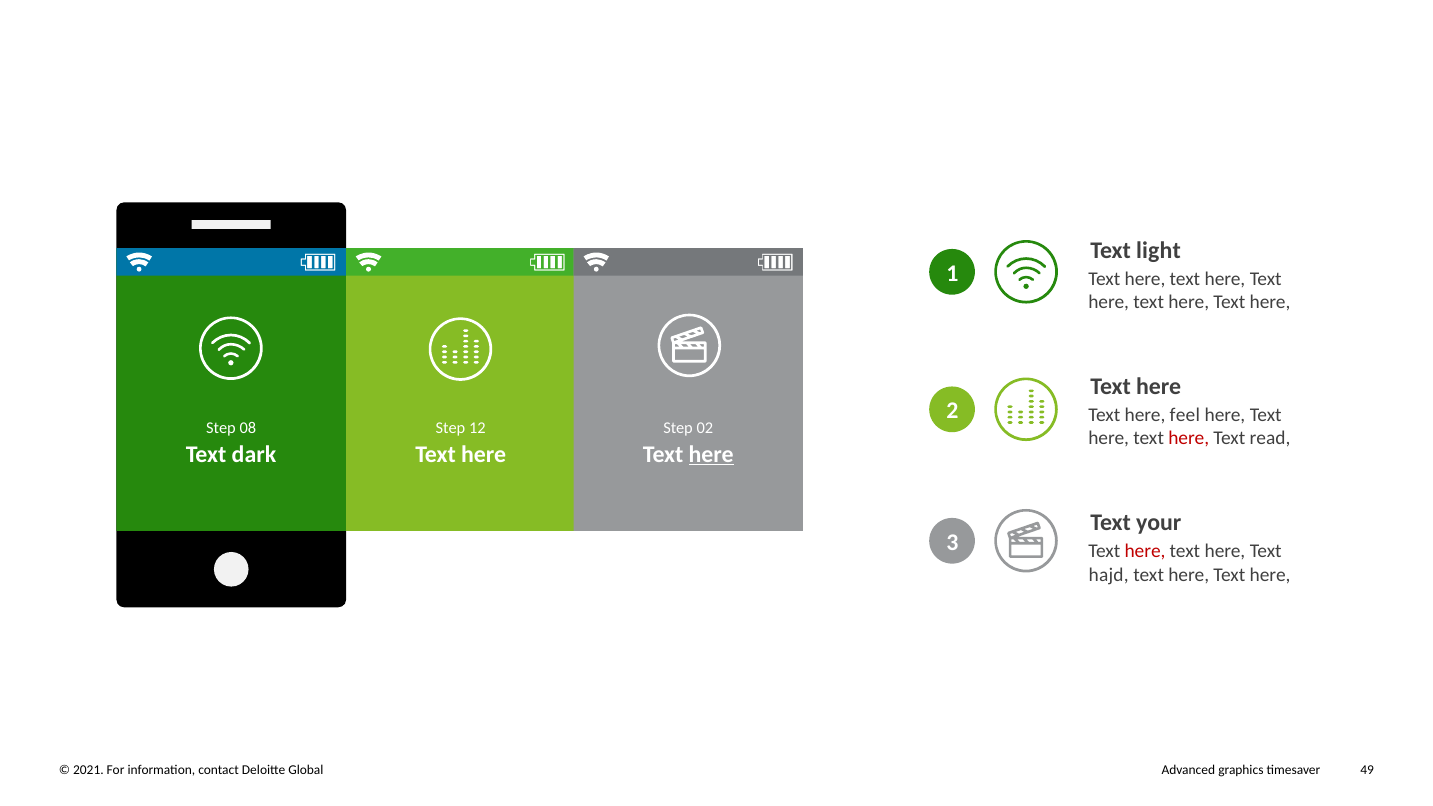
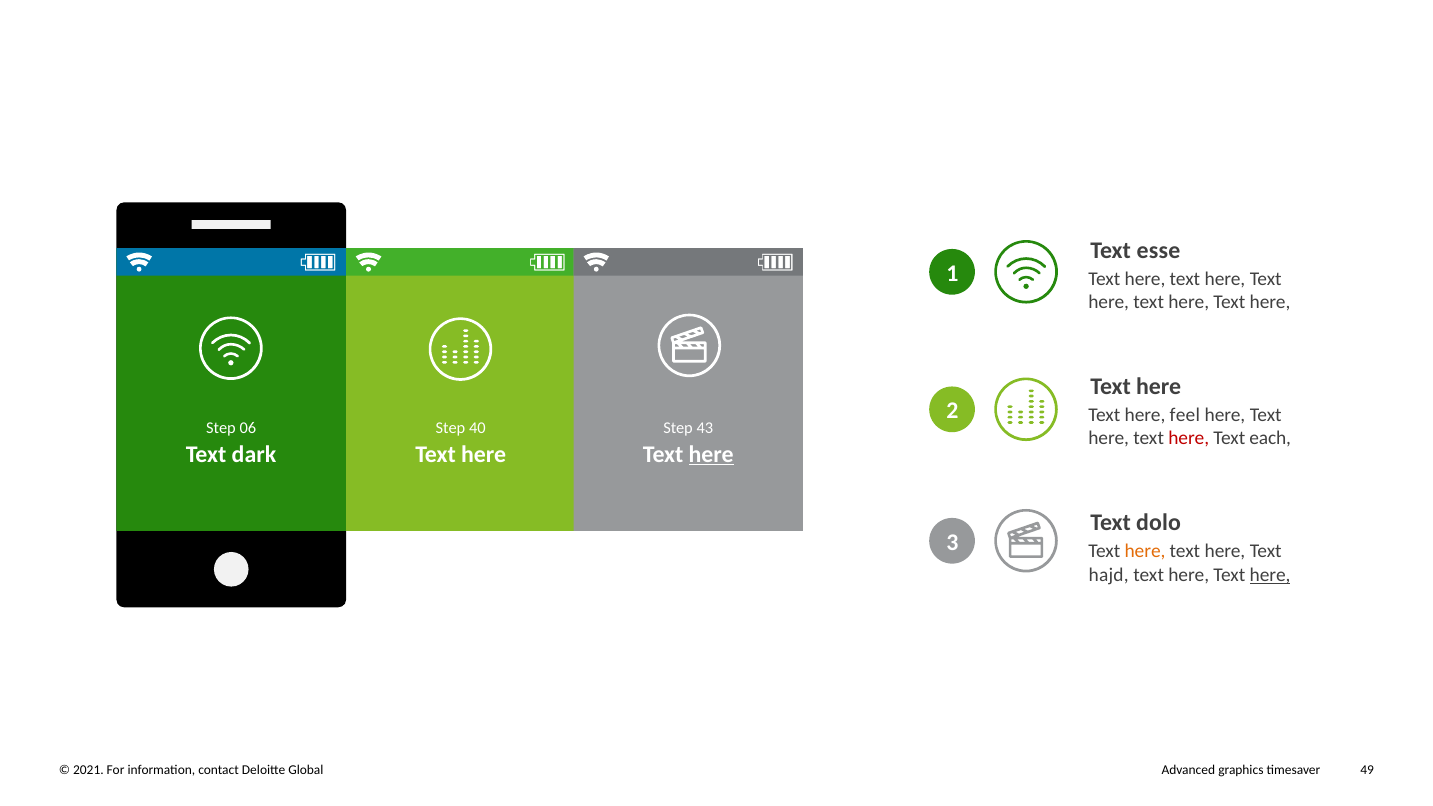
light: light -> esse
08: 08 -> 06
12: 12 -> 40
02: 02 -> 43
read: read -> each
your: your -> dolo
here at (1145, 552) colour: red -> orange
here at (1270, 575) underline: none -> present
